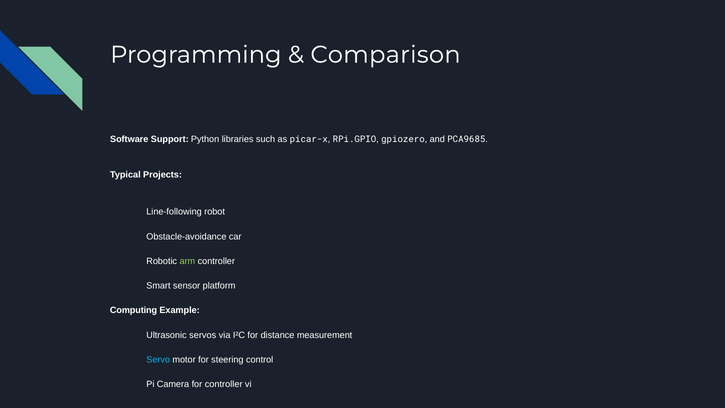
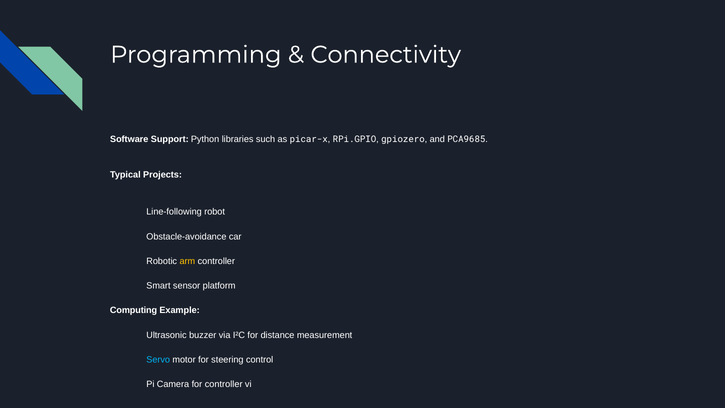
Comparison: Comparison -> Connectivity
arm colour: light green -> yellow
servos: servos -> buzzer
